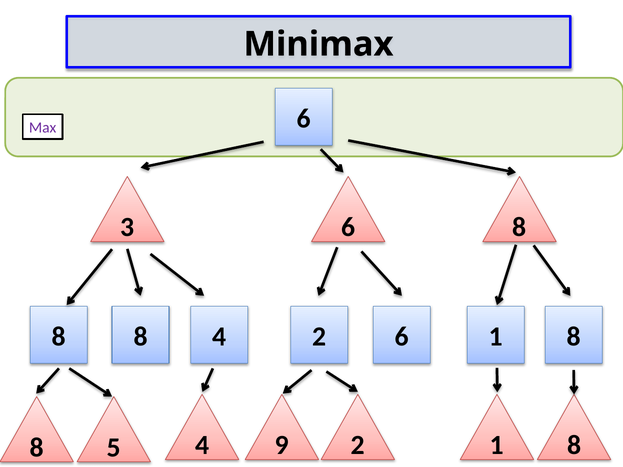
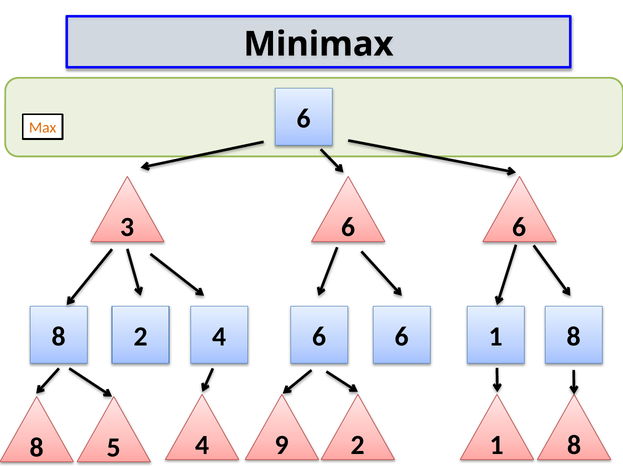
Max colour: purple -> orange
3 6 8: 8 -> 6
8 at (141, 337): 8 -> 2
4 2: 2 -> 6
